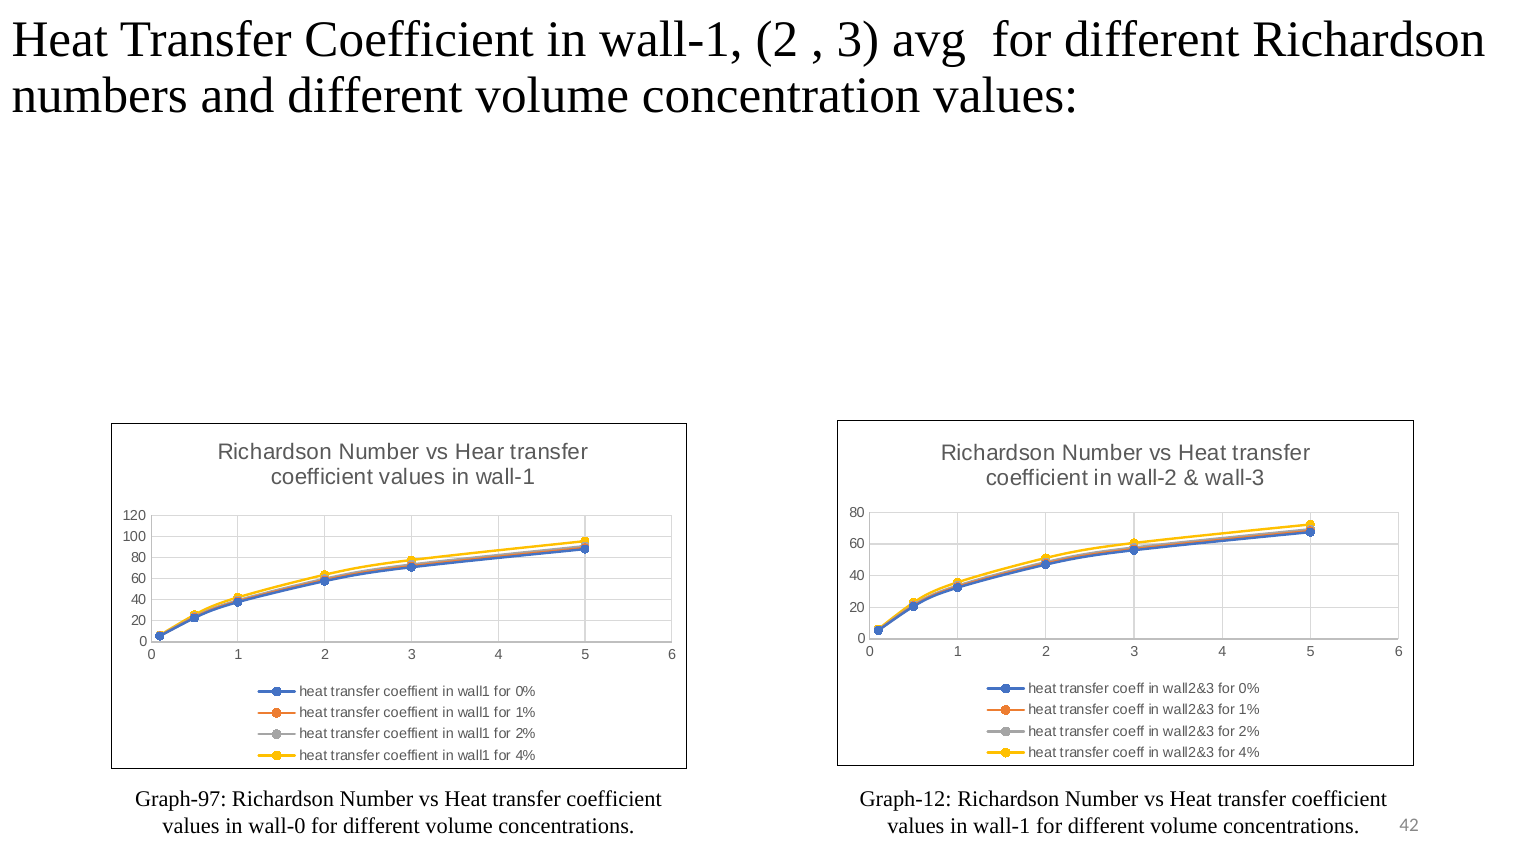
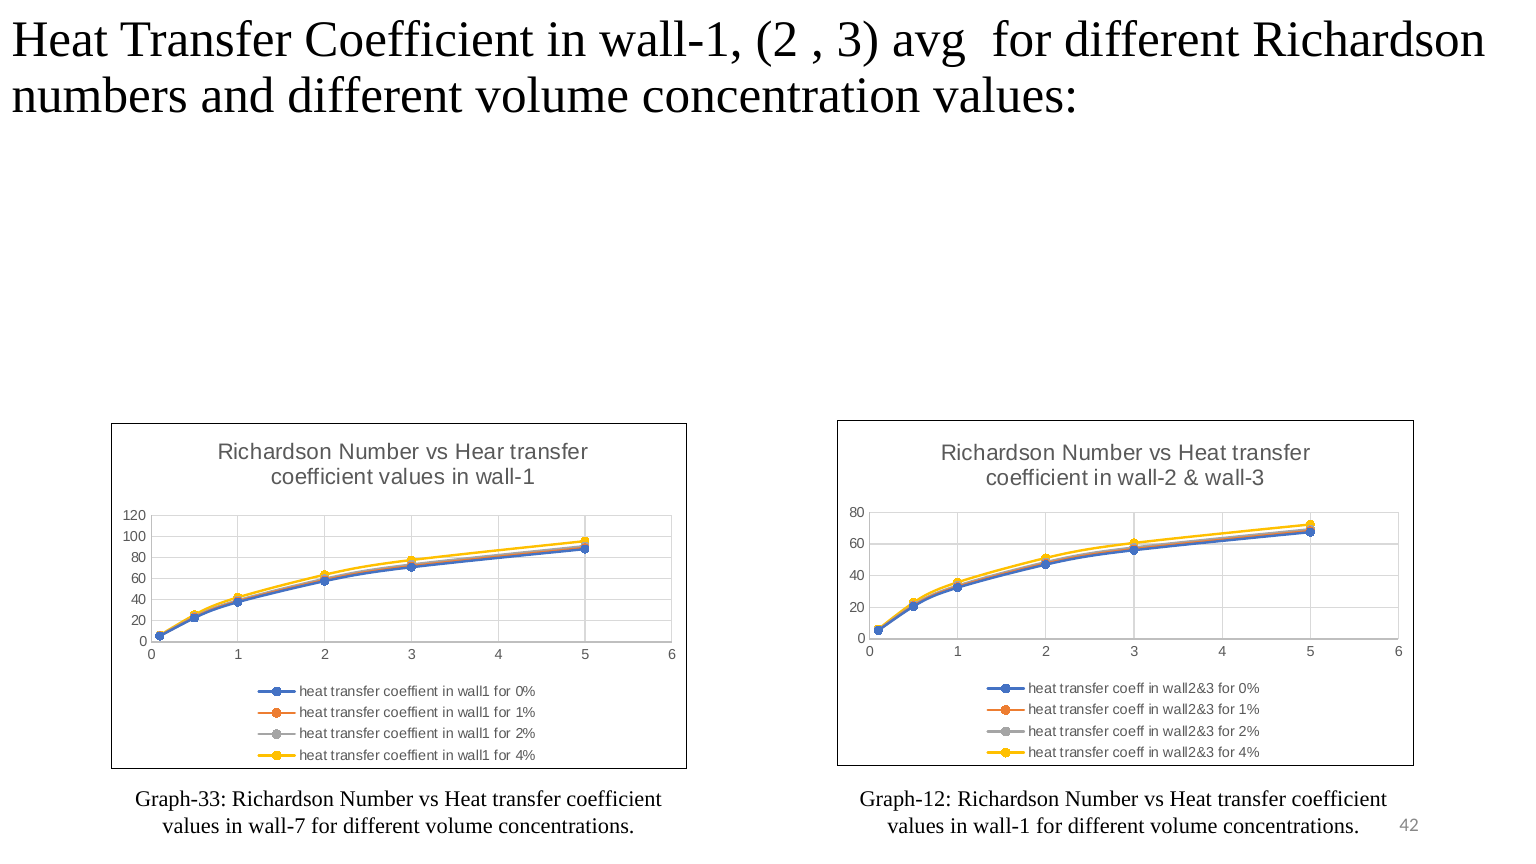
Graph-97: Graph-97 -> Graph-33
wall-0: wall-0 -> wall-7
